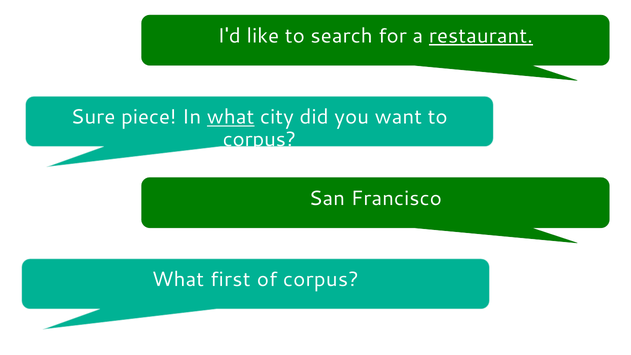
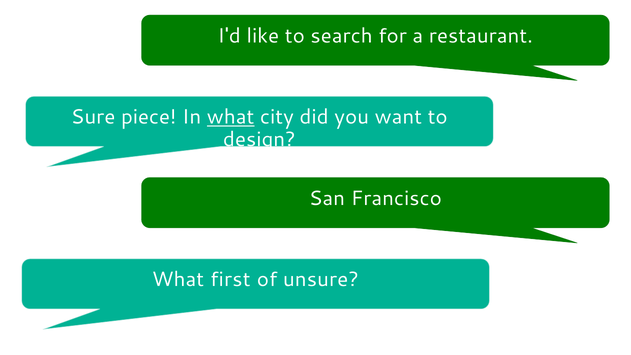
restaurant underline: present -> none
corpus at (259, 139): corpus -> design
of corpus: corpus -> unsure
